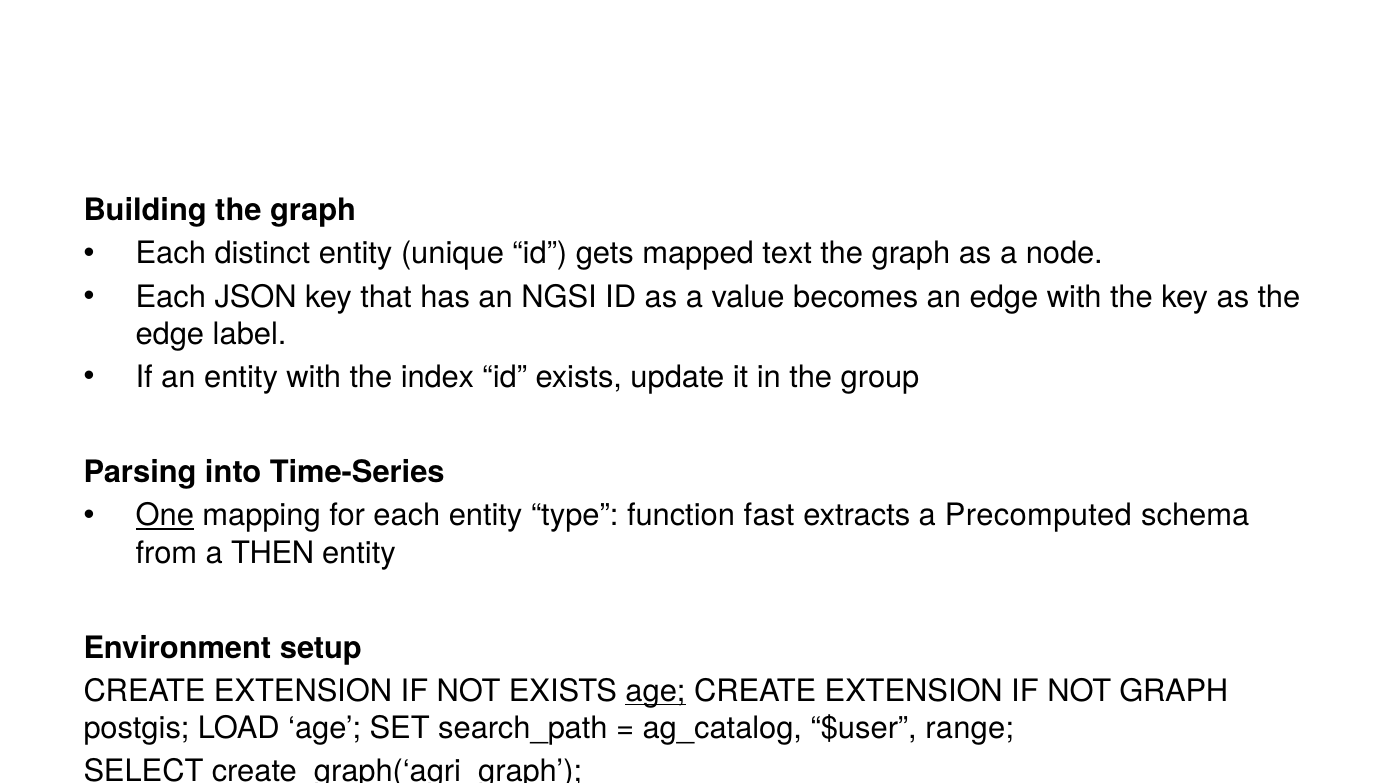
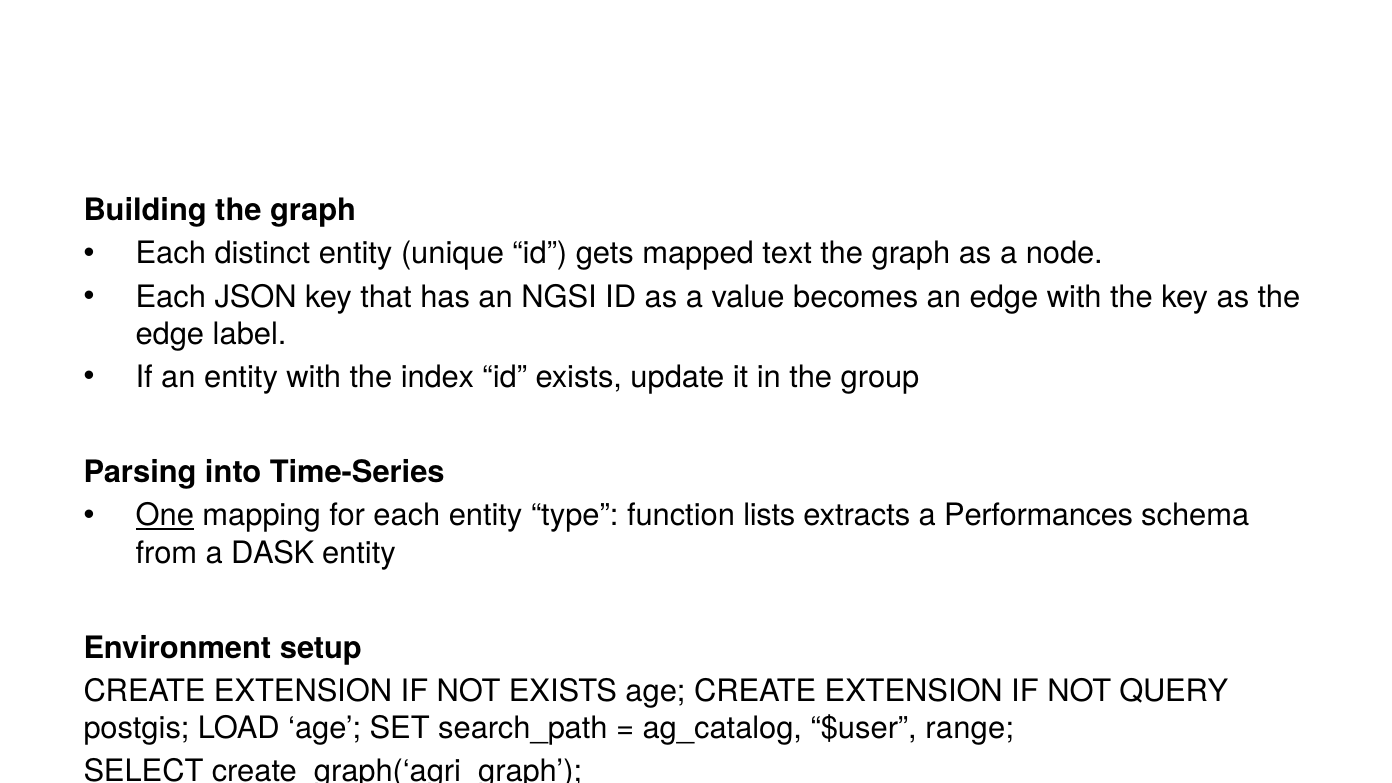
fast: fast -> lists
Precomputed: Precomputed -> Performances
THEN: THEN -> DASK
age at (655, 691) underline: present -> none
NOT GRAPH: GRAPH -> QUERY
